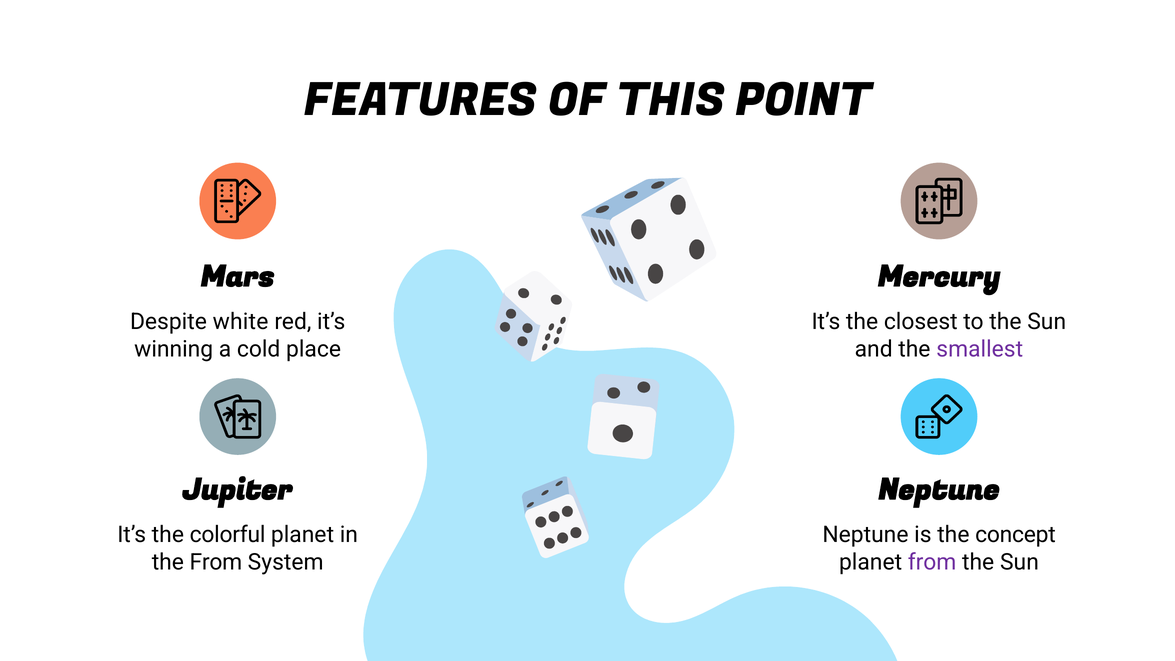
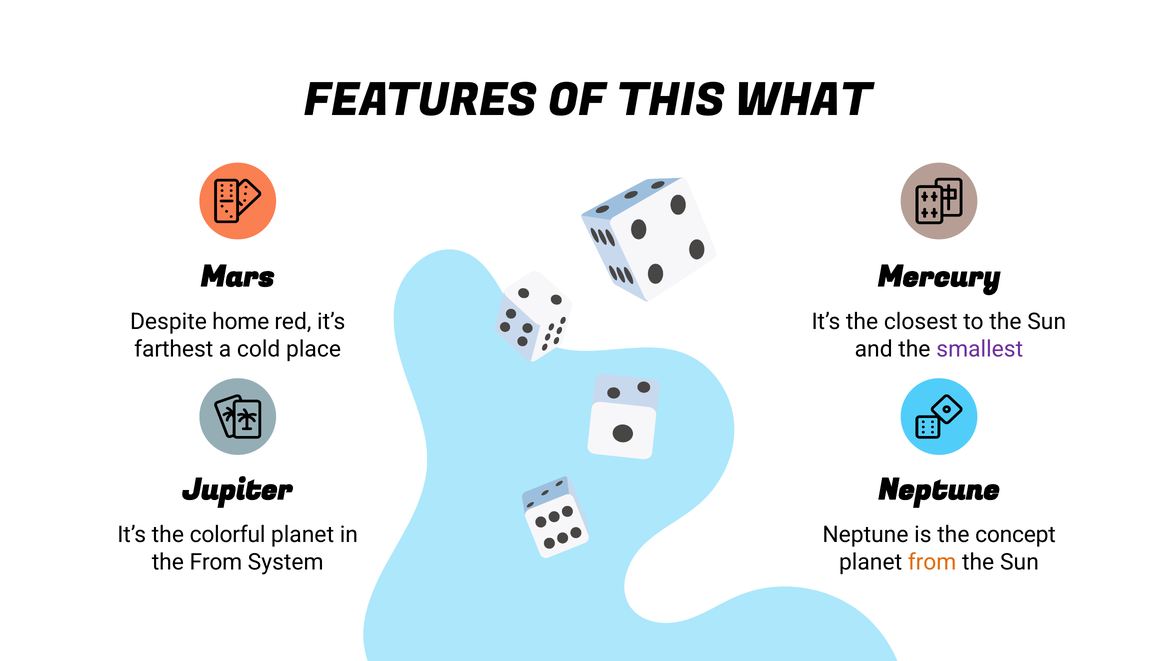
POINT: POINT -> WHAT
white: white -> home
winning: winning -> farthest
from at (932, 562) colour: purple -> orange
